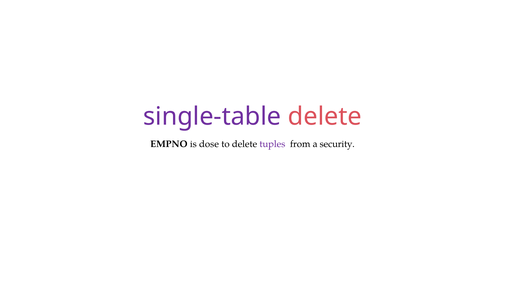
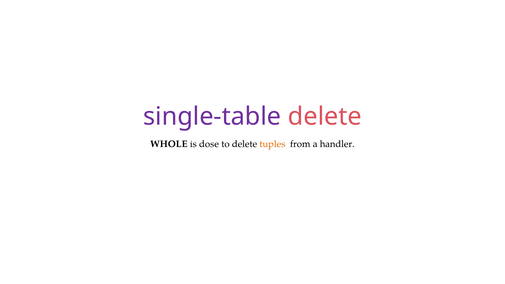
EMPNO: EMPNO -> WHOLE
tuples colour: purple -> orange
security: security -> handler
